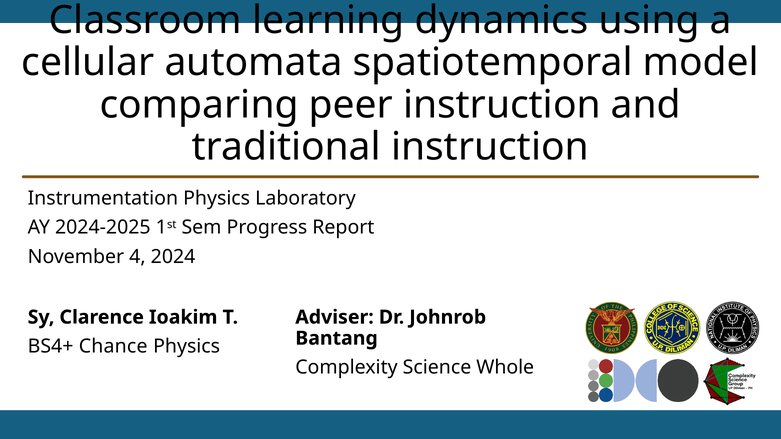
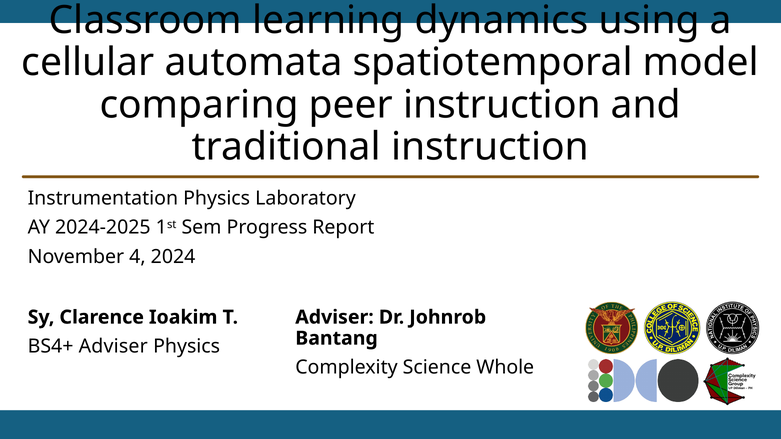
BS4+ Chance: Chance -> Adviser
